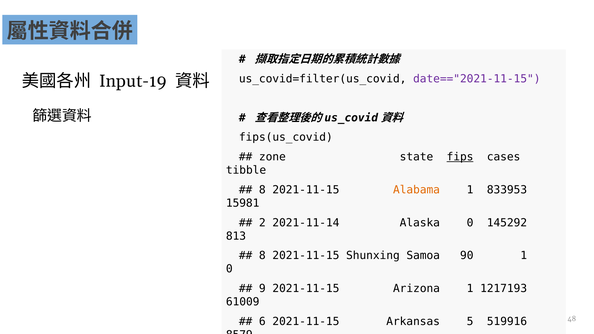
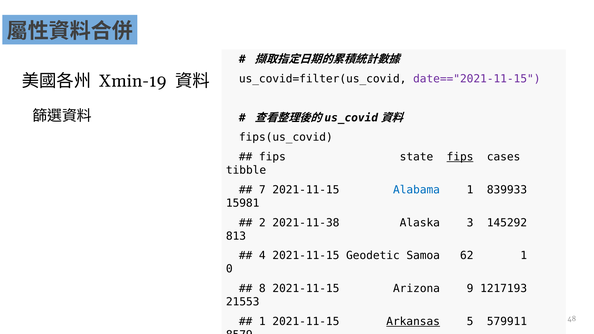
Input-19: Input-19 -> Xmin-19
zone at (272, 157): zone -> fips
8 at (262, 190): 8 -> 7
Alabama colour: orange -> blue
833953: 833953 -> 839933
2021-11-14: 2021-11-14 -> 2021-11-38
Alaska 0: 0 -> 3
8 at (262, 256): 8 -> 4
Shunxing: Shunxing -> Geodetic
90: 90 -> 62
9: 9 -> 8
Arizona 1: 1 -> 9
61009: 61009 -> 21553
6 at (262, 322): 6 -> 1
Arkansas underline: none -> present
519916: 519916 -> 579911
